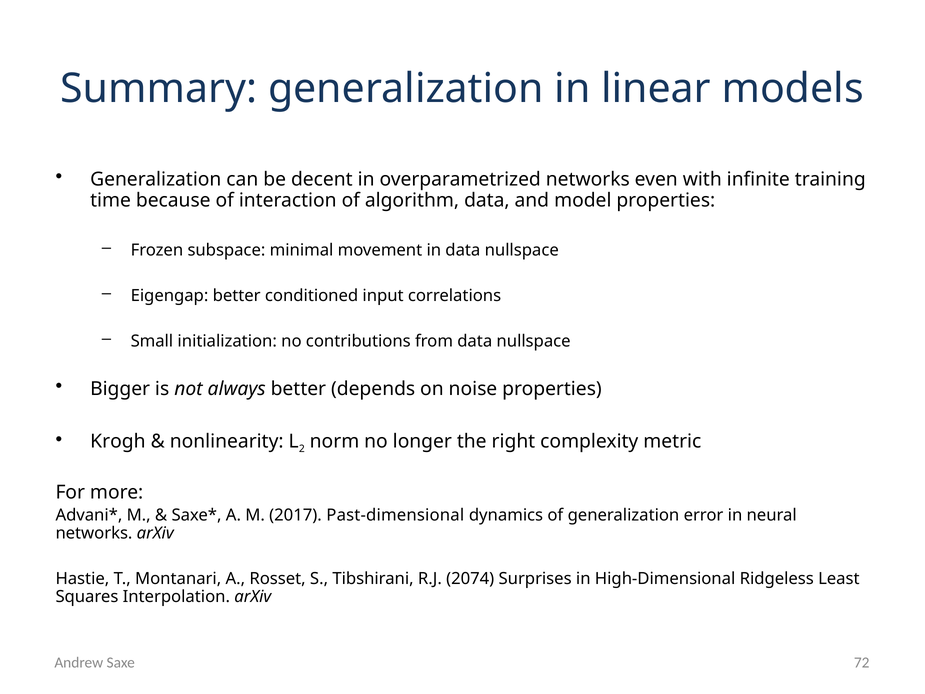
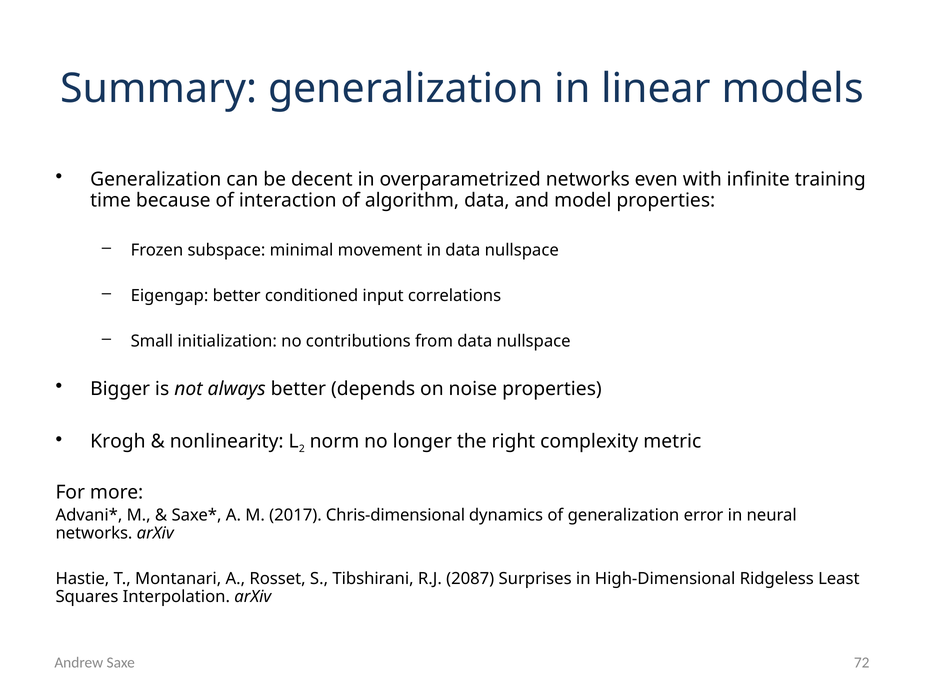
Past-dimensional: Past-dimensional -> Chris-dimensional
2074: 2074 -> 2087
